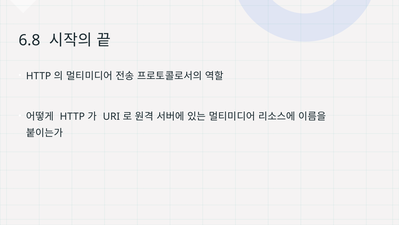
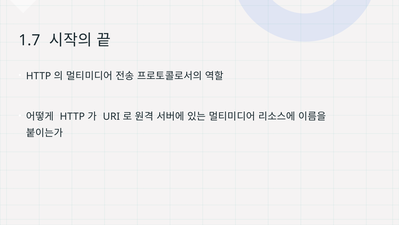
6.8: 6.8 -> 1.7
